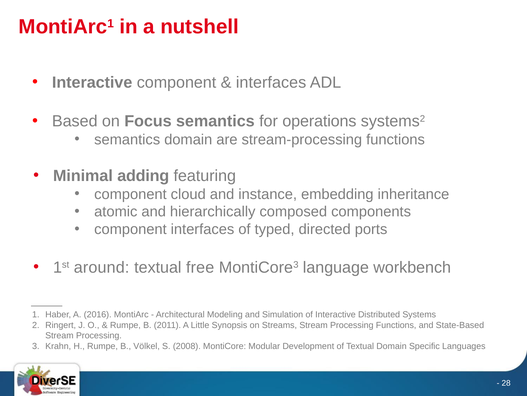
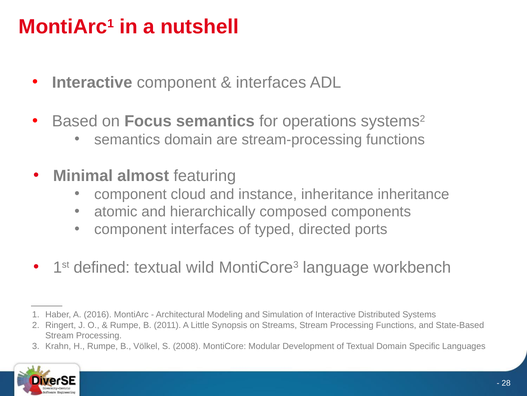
adding: adding -> almost
instance embedding: embedding -> inheritance
around: around -> defined
free: free -> wild
